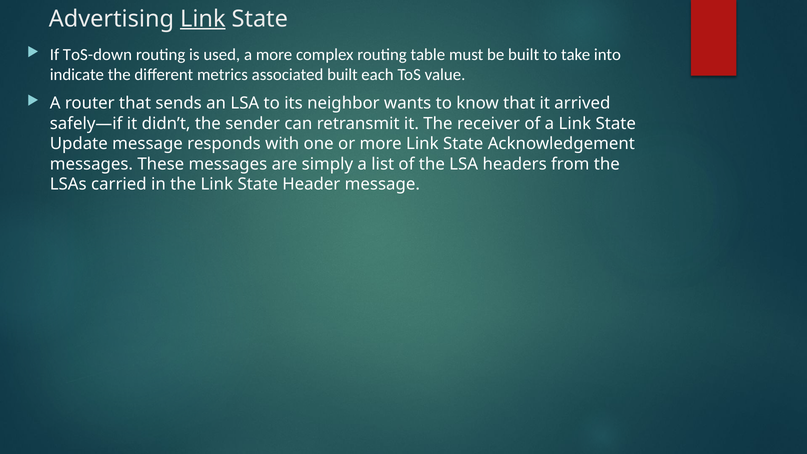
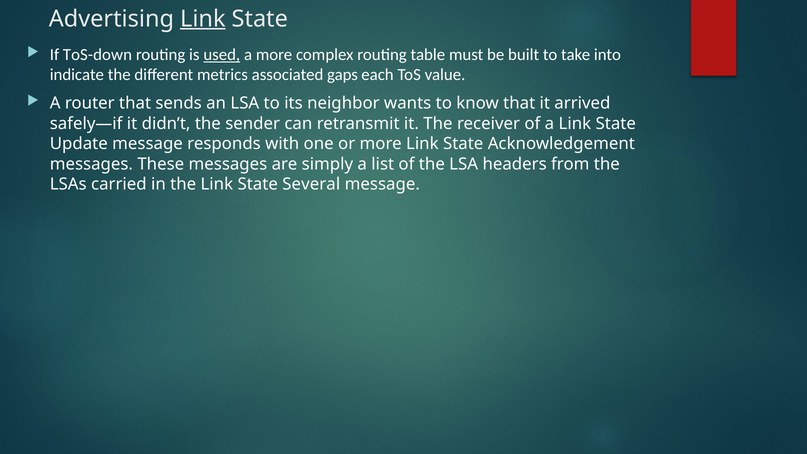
used underline: none -> present
associated built: built -> gaps
Header: Header -> Several
